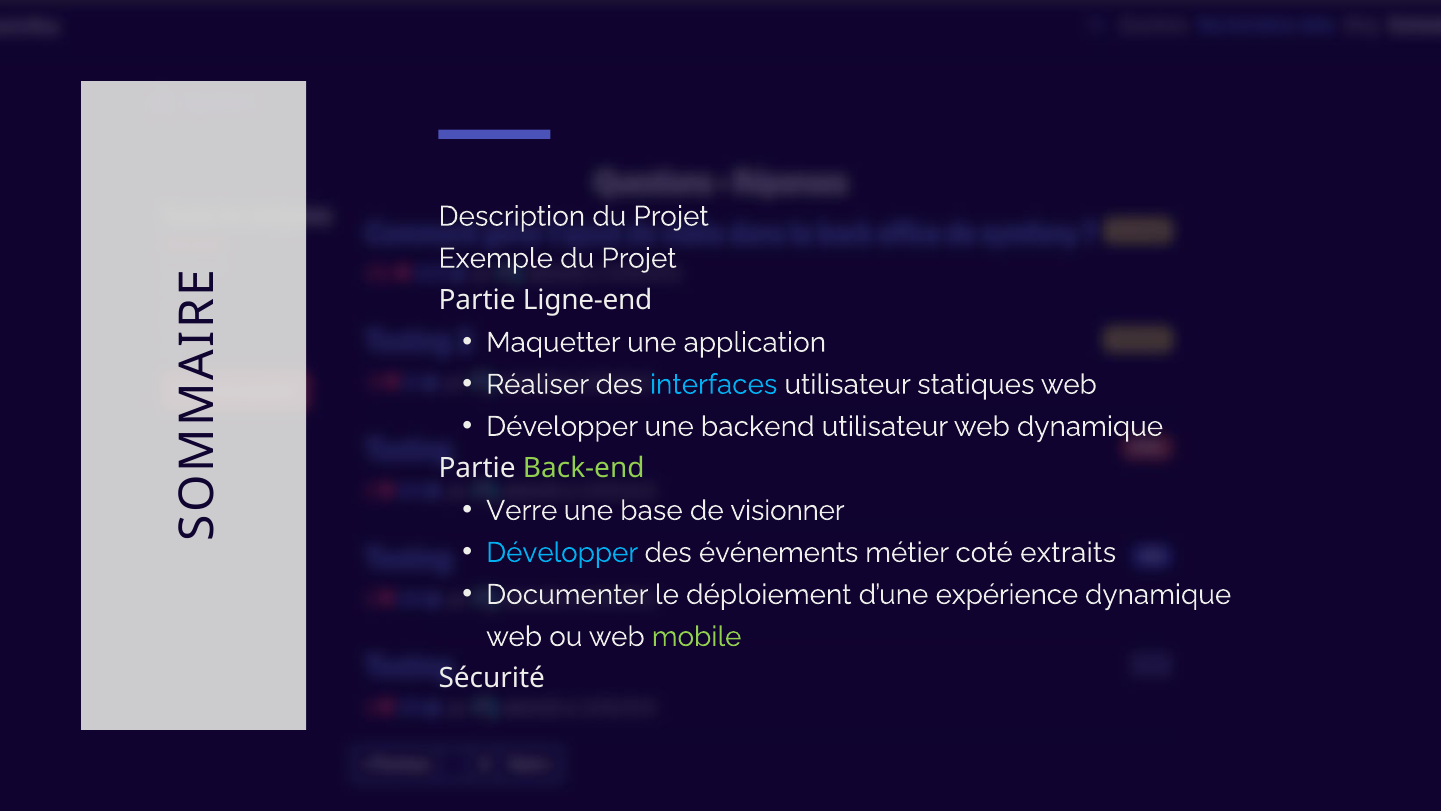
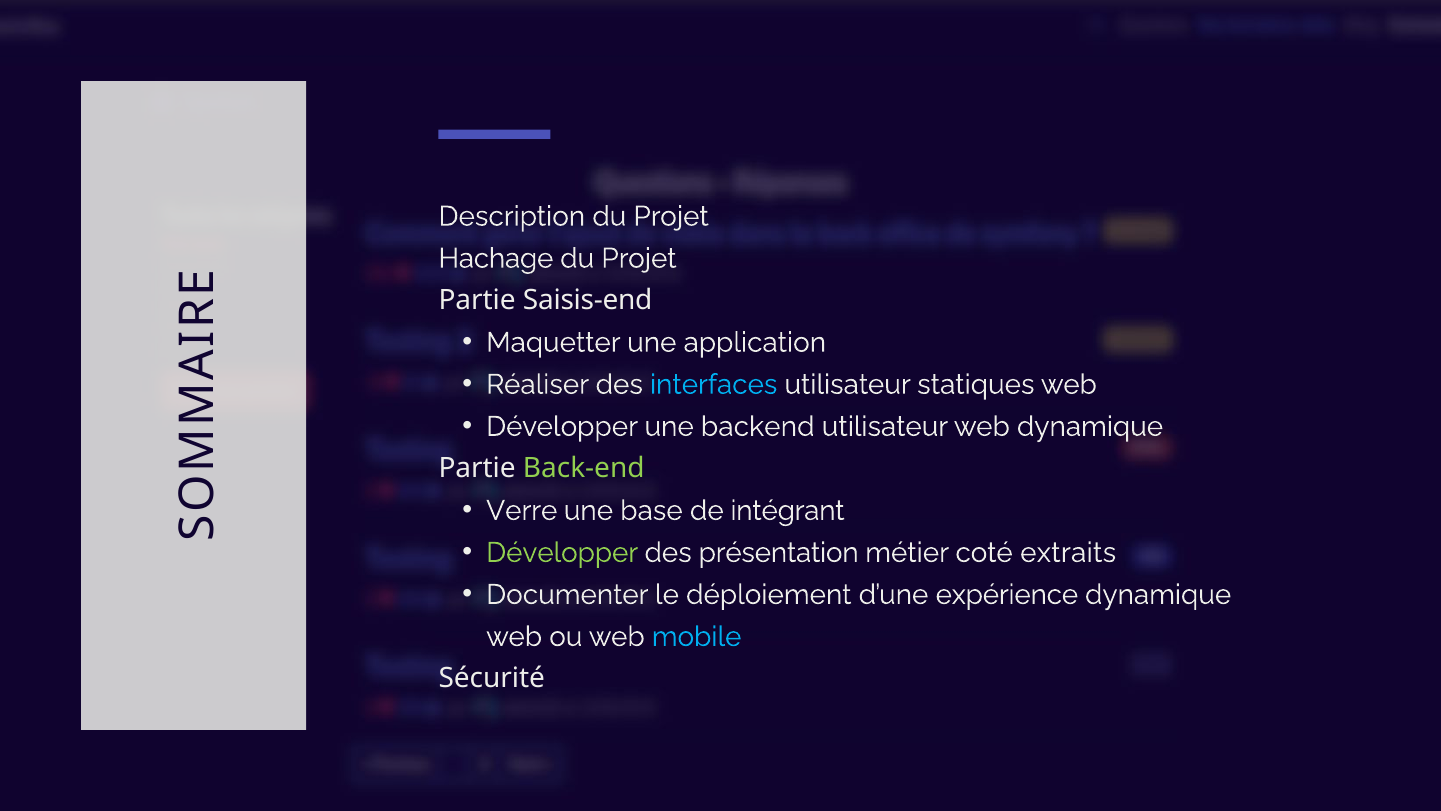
Exemple: Exemple -> Hachage
Ligne-end: Ligne-end -> Saisis-end
visionner: visionner -> intégrant
Développer at (562, 552) colour: light blue -> light green
événements: événements -> présentation
mobile colour: light green -> light blue
